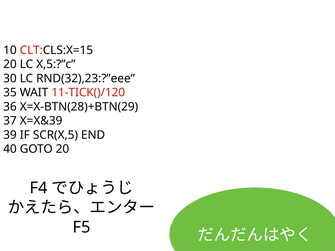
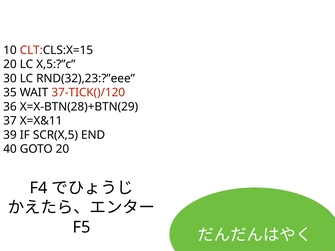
11-TICK()/120: 11-TICK()/120 -> 37-TICK()/120
X=X&39: X=X&39 -> X=X&11
